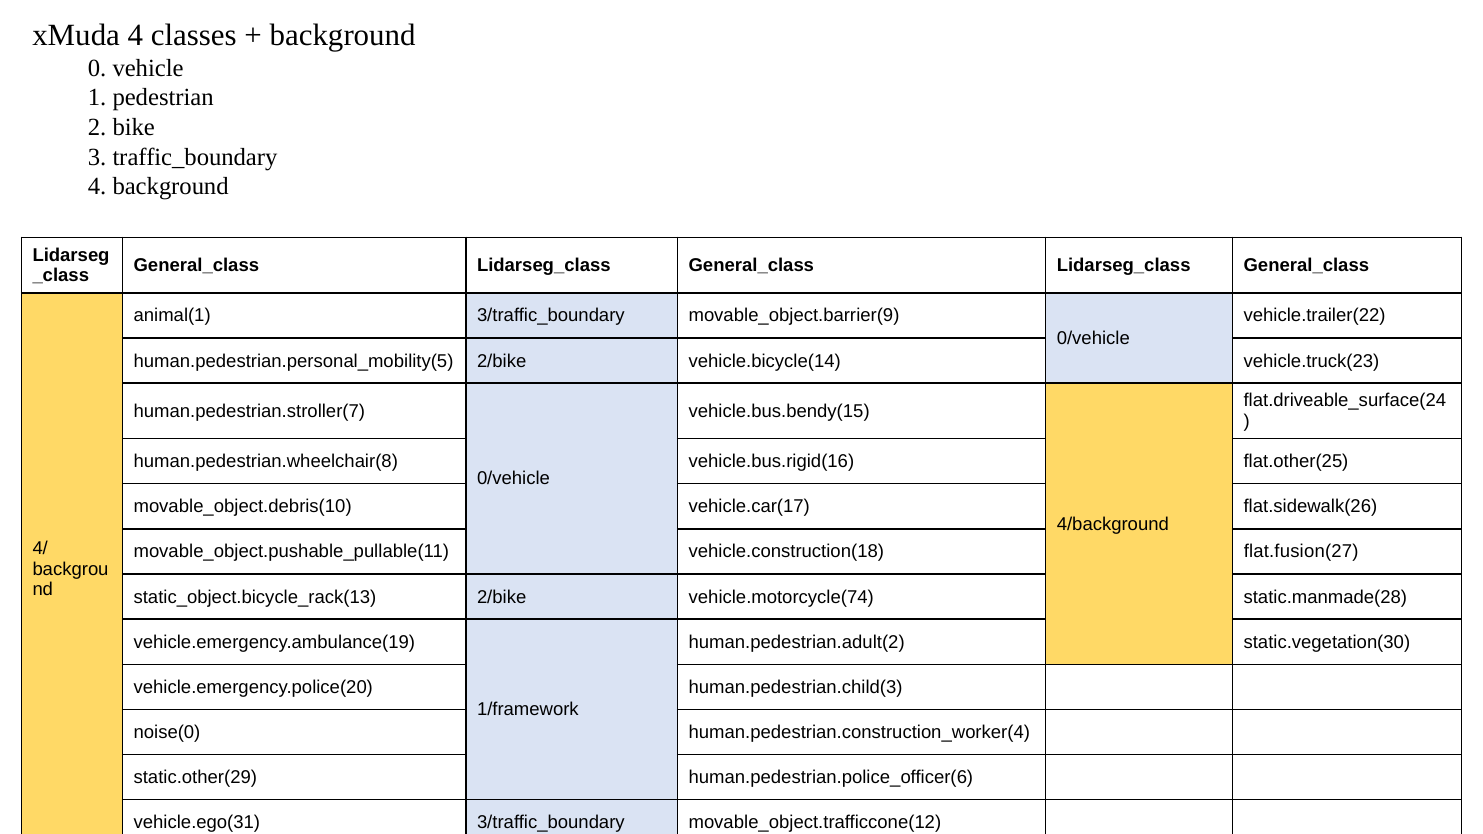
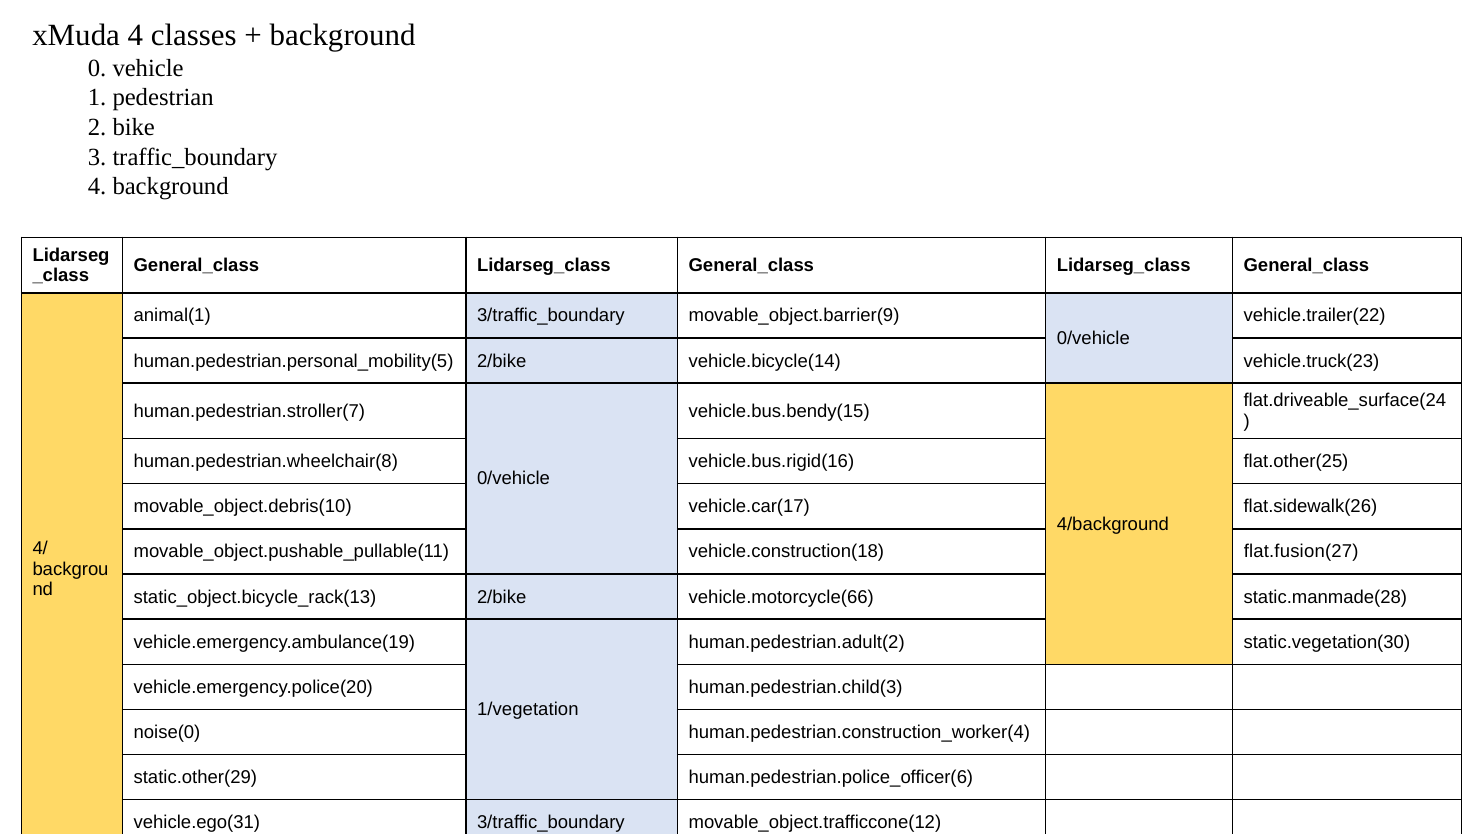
vehicle.motorcycle(74: vehicle.motorcycle(74 -> vehicle.motorcycle(66
1/framework: 1/framework -> 1/vegetation
